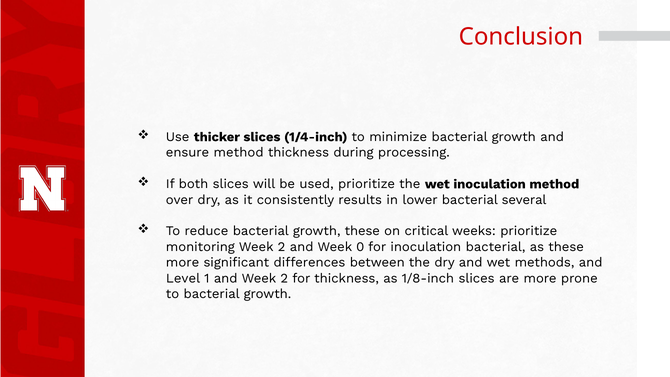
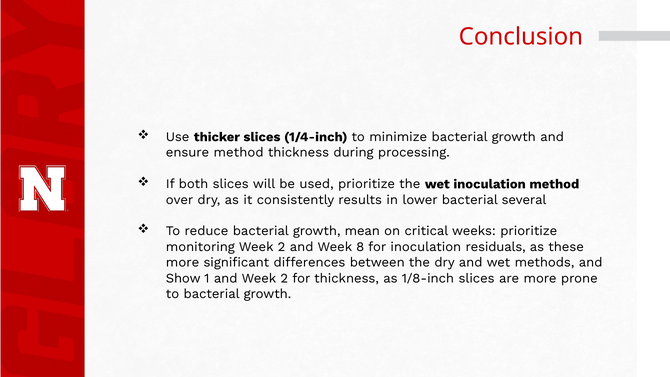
growth these: these -> mean
0: 0 -> 8
inoculation bacterial: bacterial -> residuals
Level: Level -> Show
